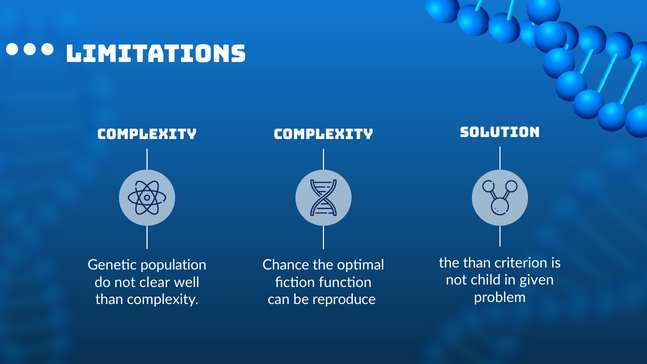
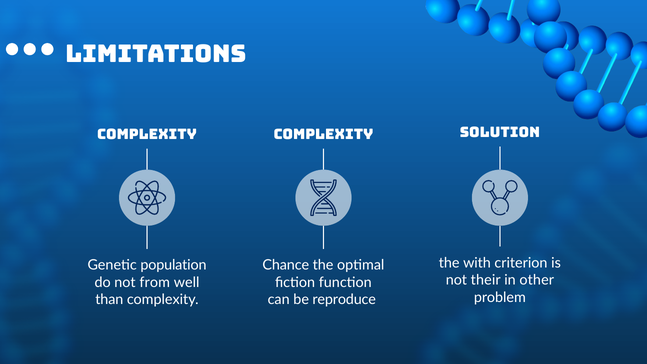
the than: than -> with
child: child -> their
given: given -> other
clear: clear -> from
